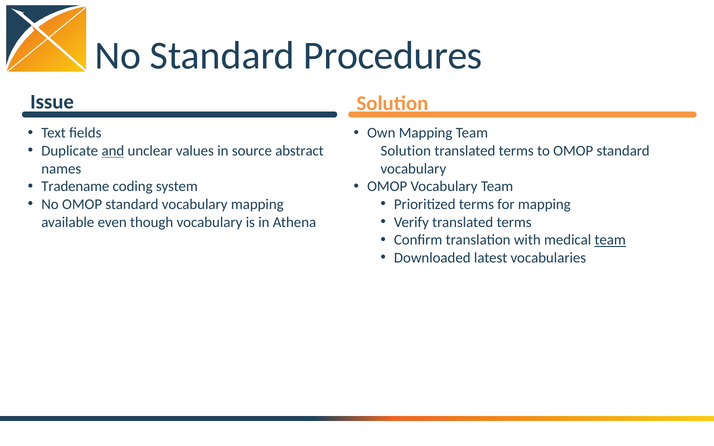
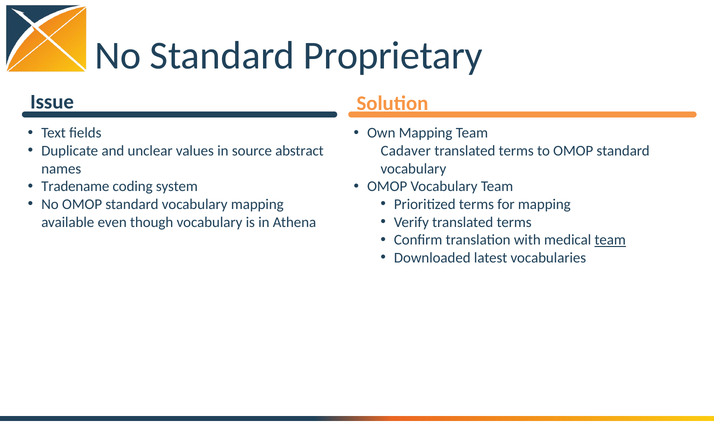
Procedures: Procedures -> Proprietary
and underline: present -> none
Solution at (406, 151): Solution -> Cadaver
